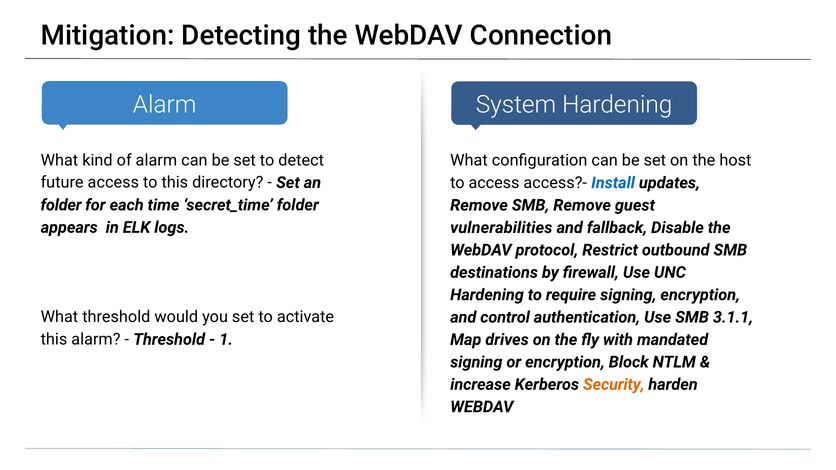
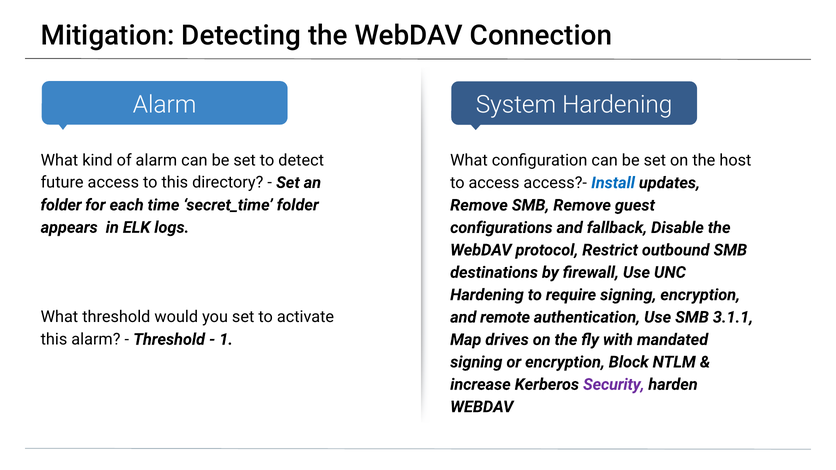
vulnerabilities: vulnerabilities -> configurations
control: control -> remote
Security colour: orange -> purple
